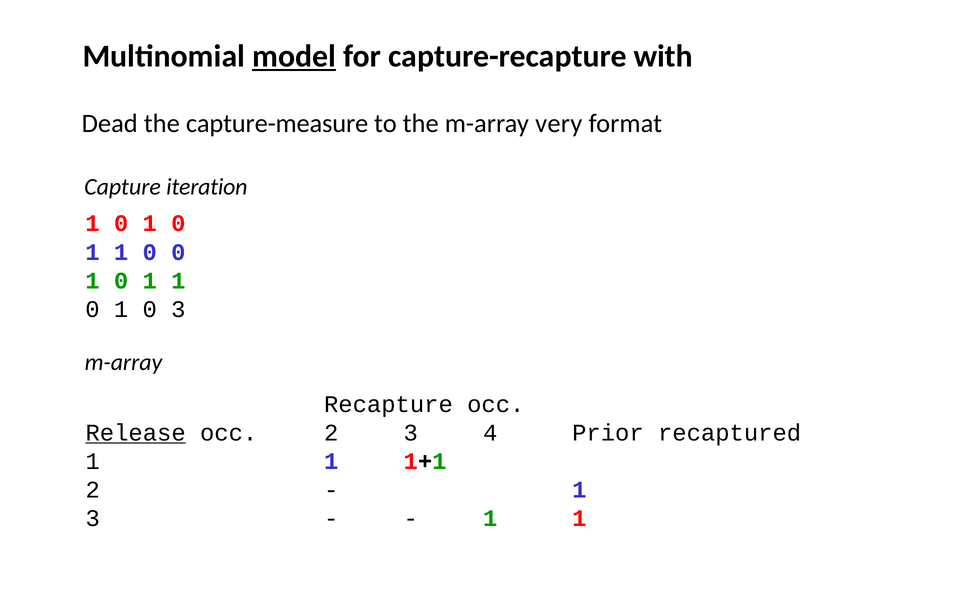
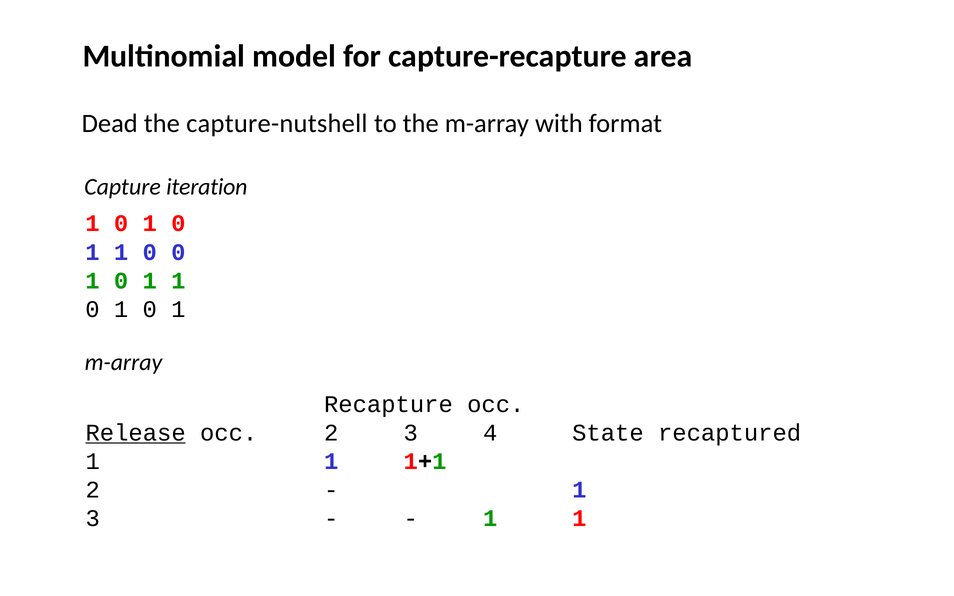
model underline: present -> none
with: with -> area
capture-measure: capture-measure -> capture-nutshell
very: very -> with
3 at (178, 310): 3 -> 1
Prior: Prior -> State
